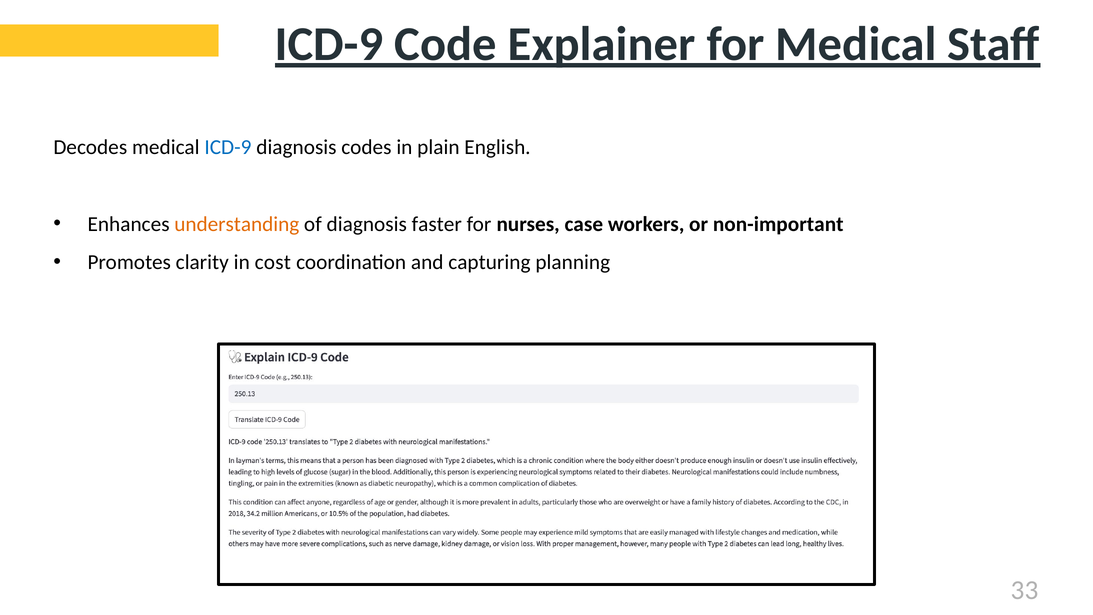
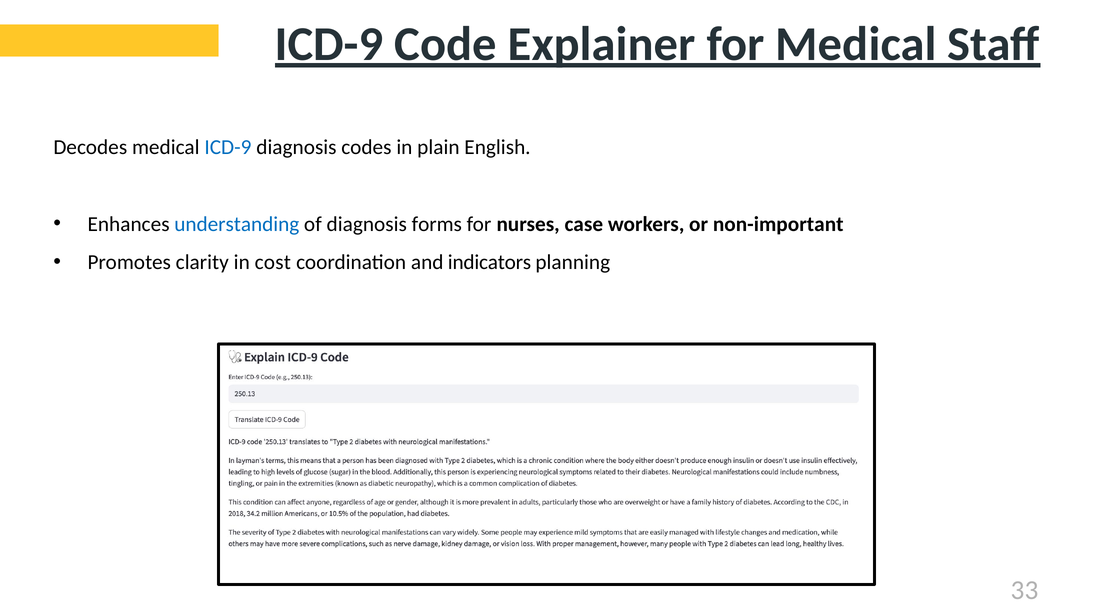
understanding colour: orange -> blue
faster: faster -> forms
capturing: capturing -> indicators
